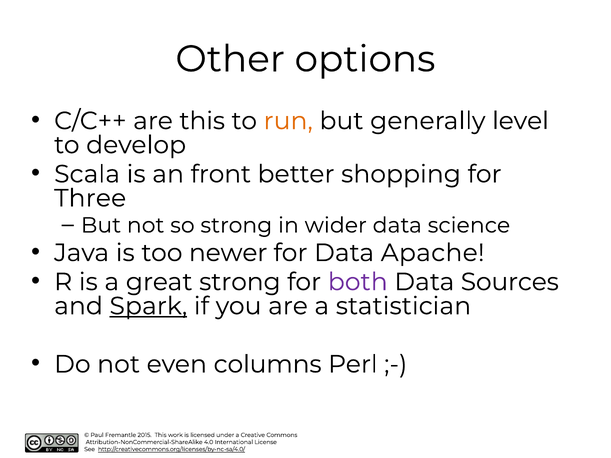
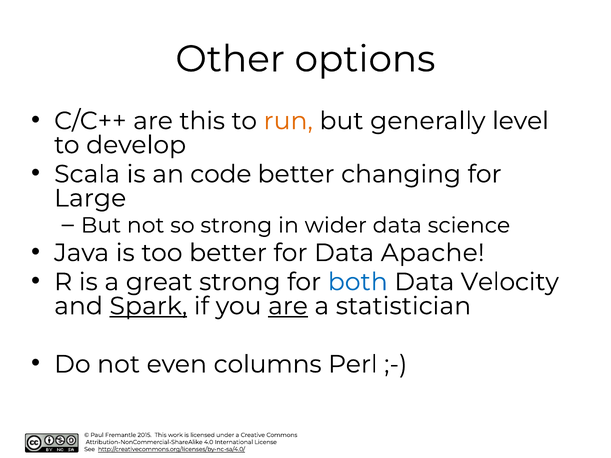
front: front -> code
shopping: shopping -> changing
Three: Three -> Large
too newer: newer -> better
both colour: purple -> blue
Sources: Sources -> Velocity
are at (288, 306) underline: none -> present
